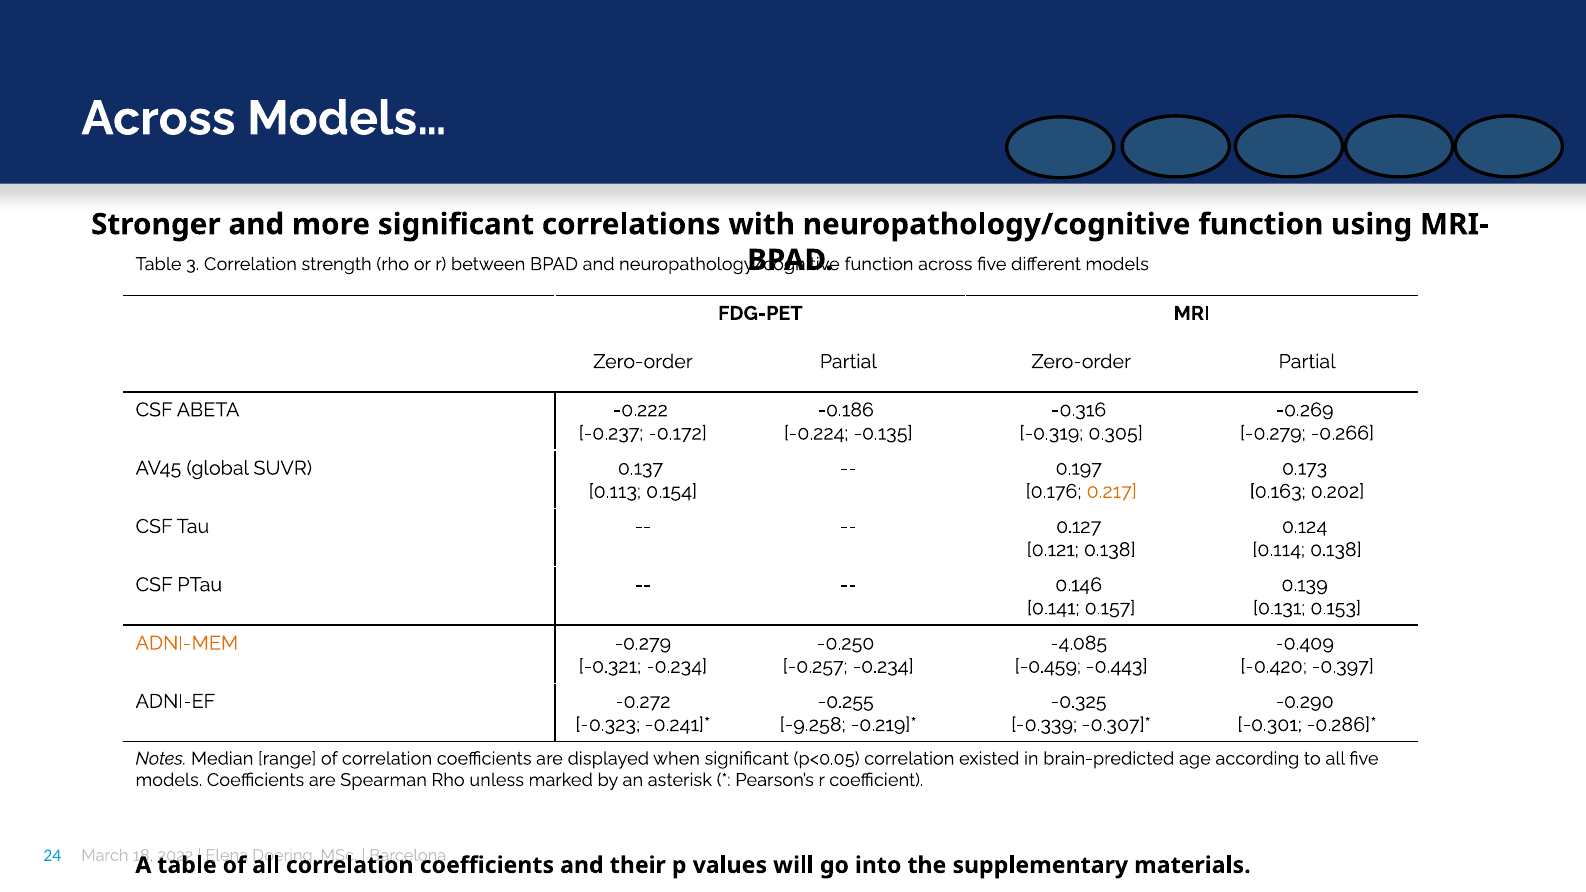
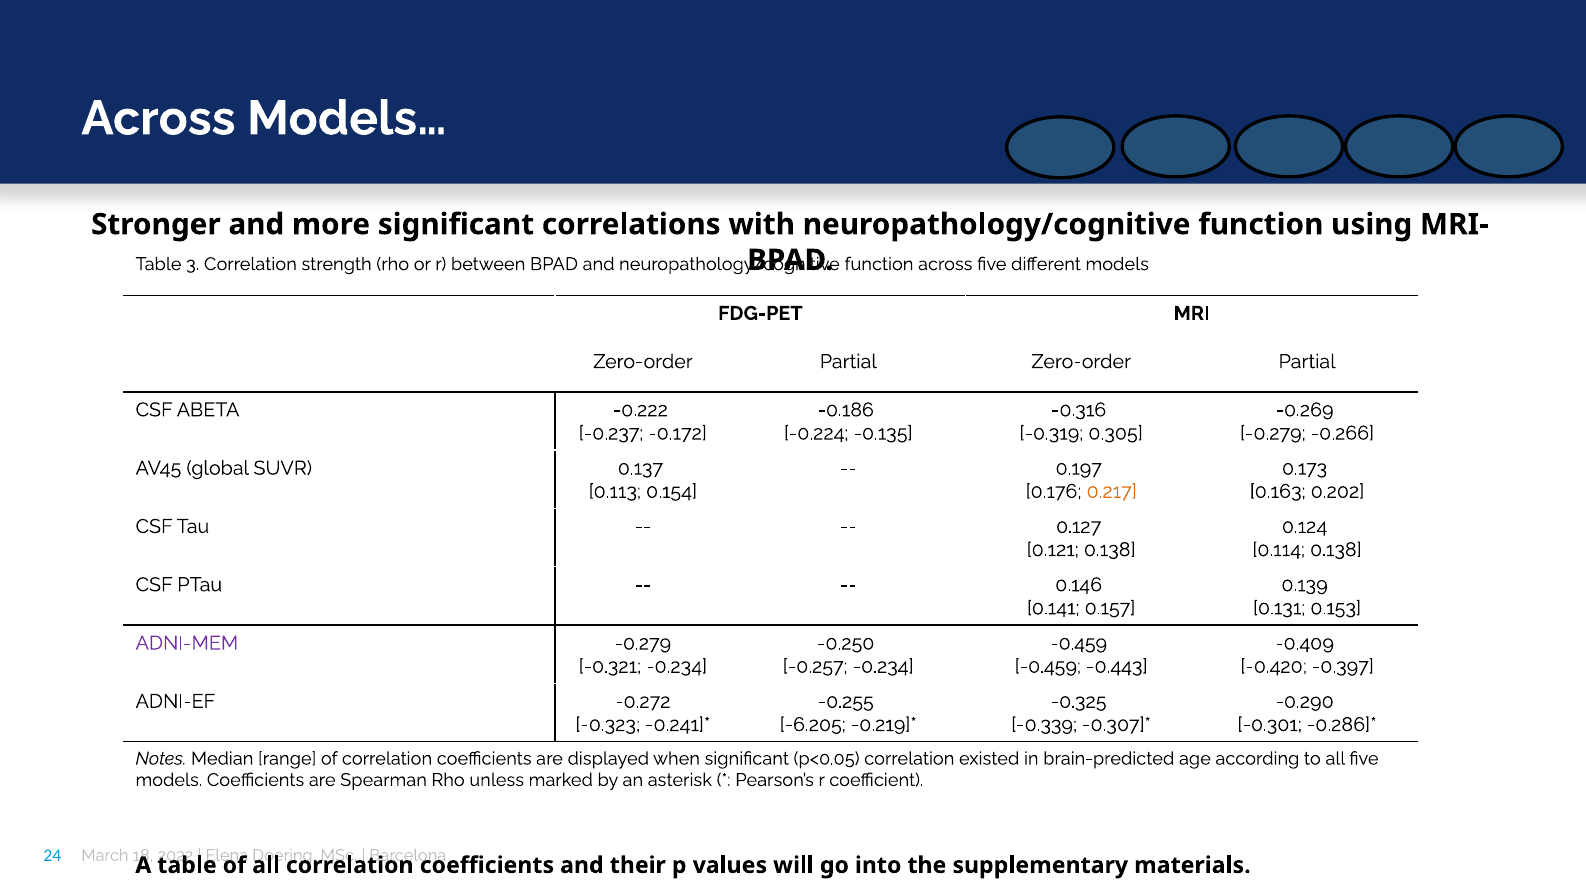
ADNI-MEM colour: orange -> purple
-4.085 at (1079, 643): -4.085 -> -0.459
-9.258: -9.258 -> -6.205
